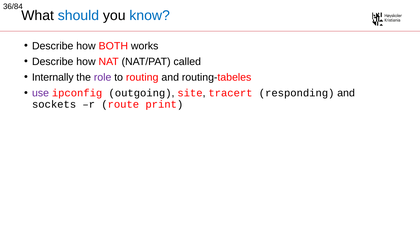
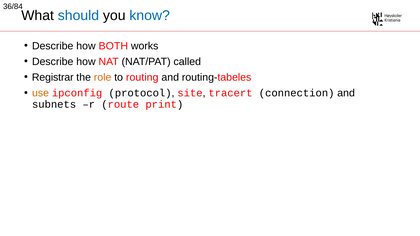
Internally: Internally -> Registrar
role colour: purple -> orange
use colour: purple -> orange
outgoing: outgoing -> protocol
responding: responding -> connection
sockets: sockets -> subnets
